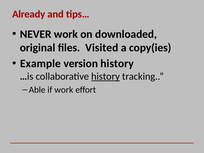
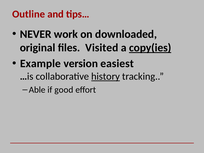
Already: Already -> Outline
copy(ies underline: none -> present
version history: history -> easiest
if work: work -> good
